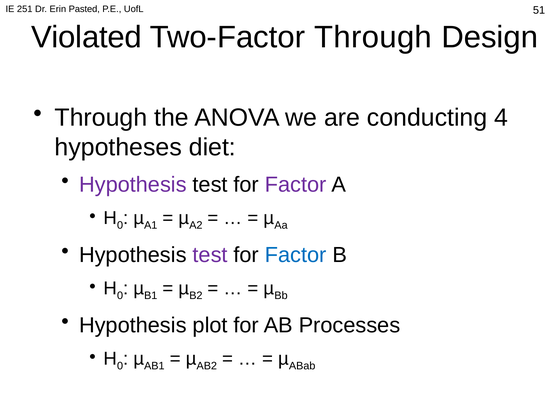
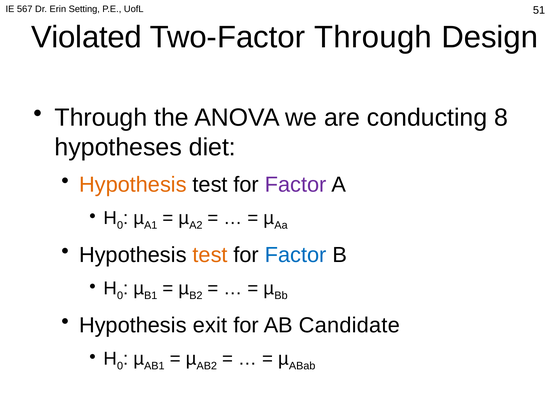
251: 251 -> 567
Pasted: Pasted -> Setting
4: 4 -> 8
Hypothesis at (133, 184) colour: purple -> orange
test at (210, 255) colour: purple -> orange
plot: plot -> exit
Processes: Processes -> Candidate
